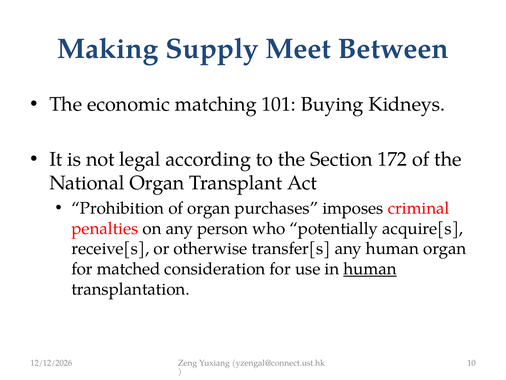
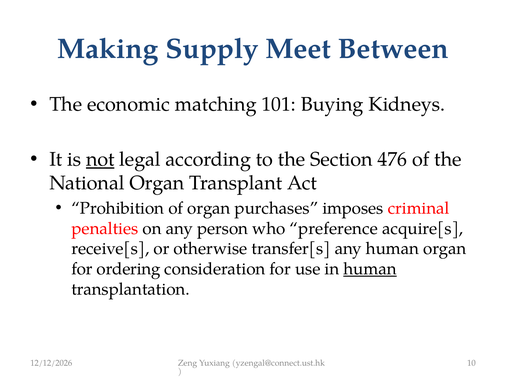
not underline: none -> present
172: 172 -> 476
potentially: potentially -> preference
matched: matched -> ordering
